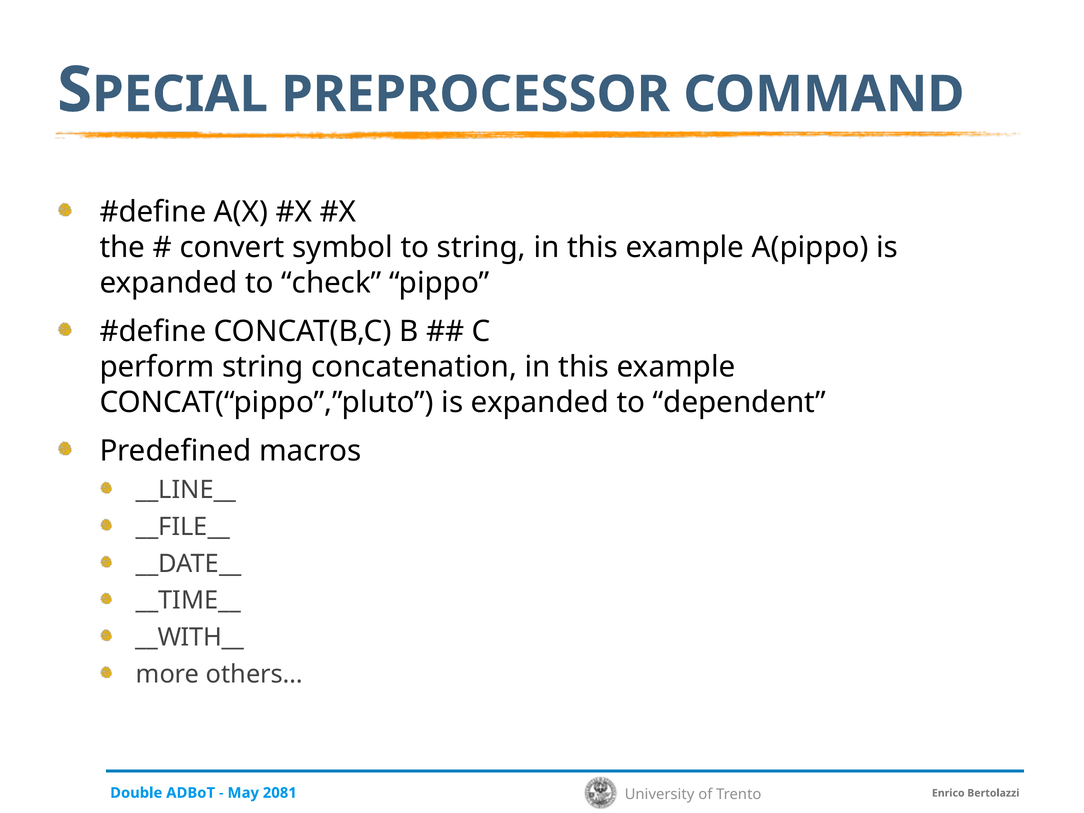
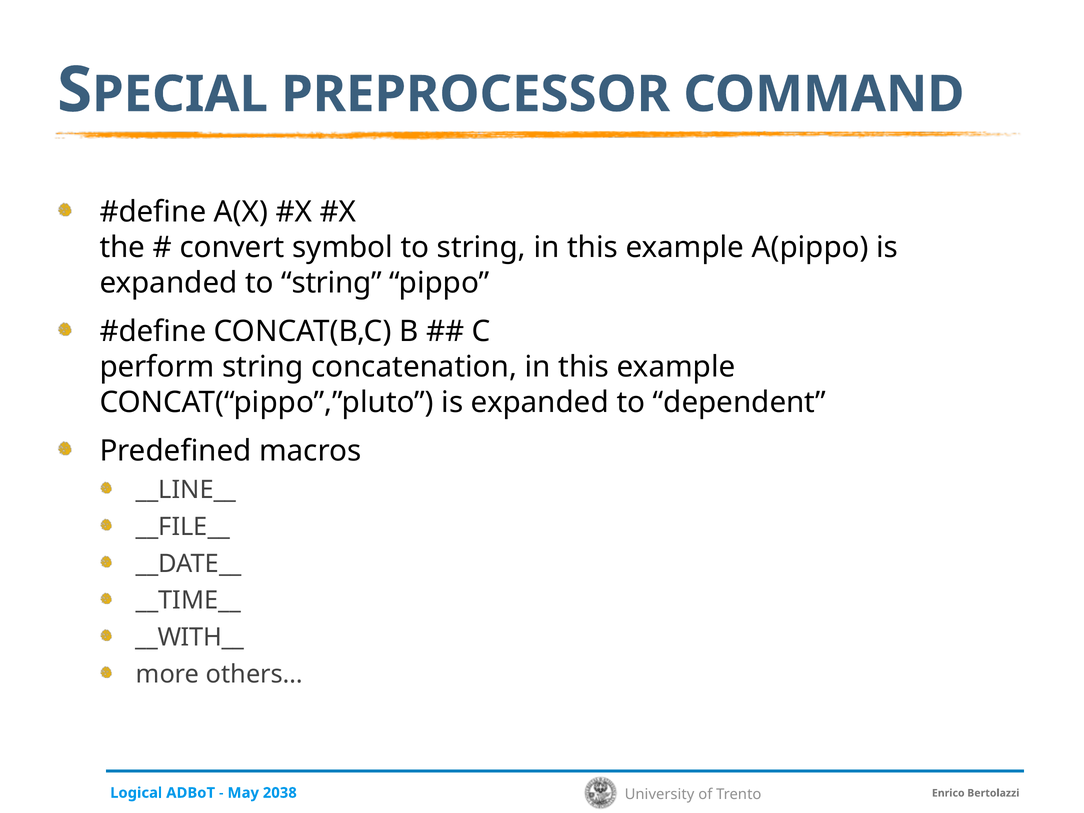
expanded to check: check -> string
Double: Double -> Logical
2081: 2081 -> 2038
